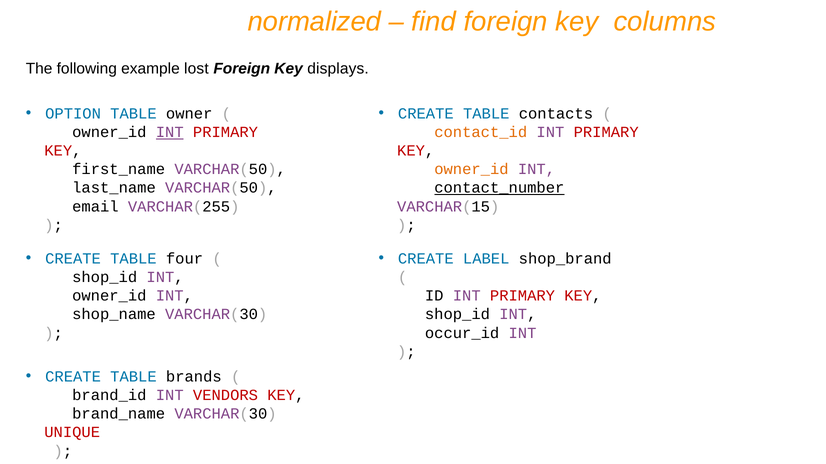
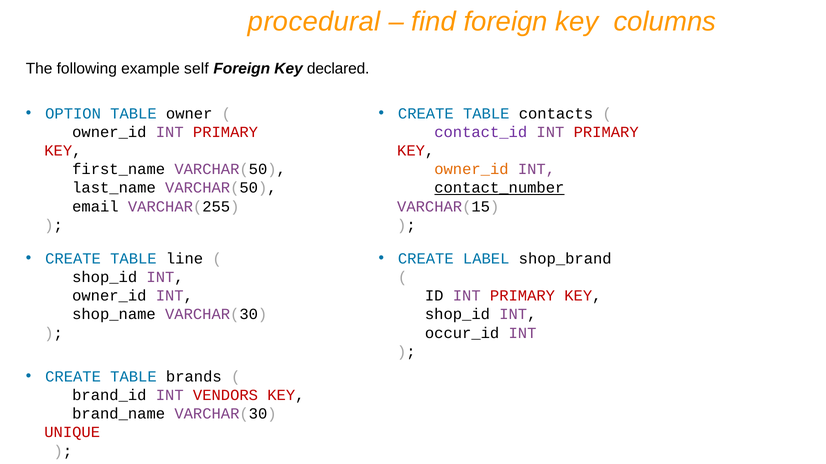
normalized: normalized -> procedural
lost: lost -> self
displays: displays -> declared
INT at (170, 132) underline: present -> none
contact_id colour: orange -> purple
four: four -> line
